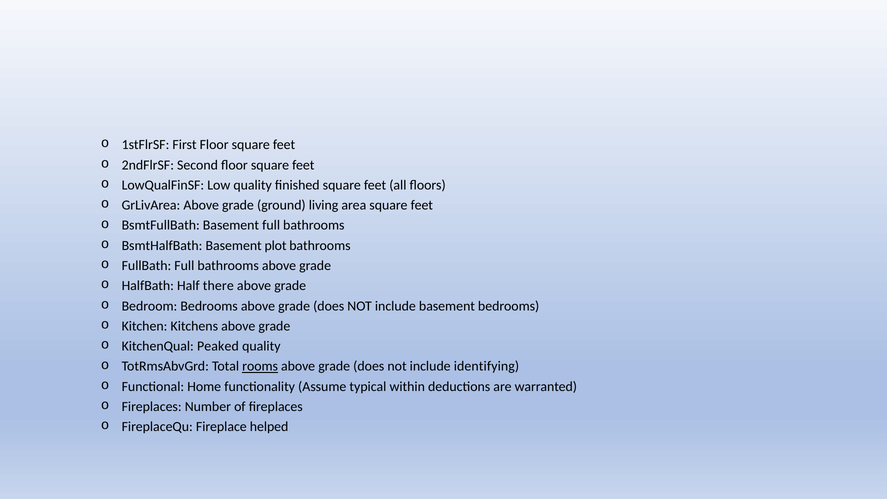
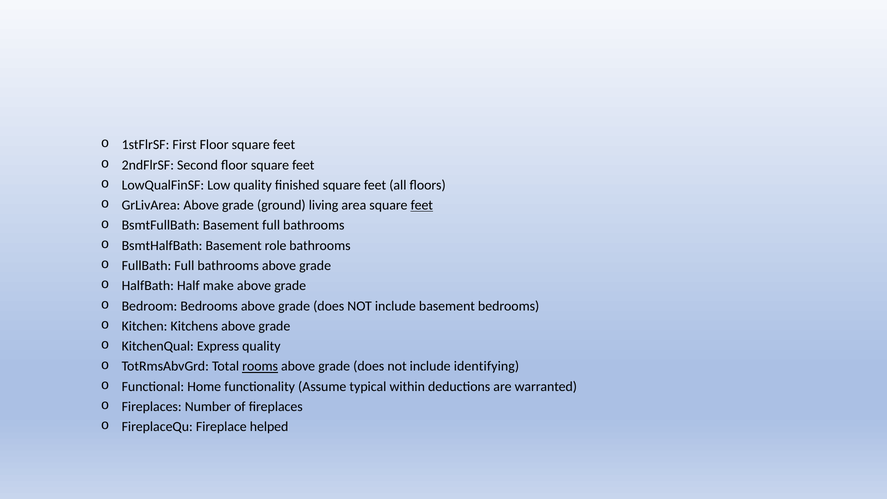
feet at (422, 205) underline: none -> present
plot: plot -> role
there: there -> make
Peaked: Peaked -> Express
